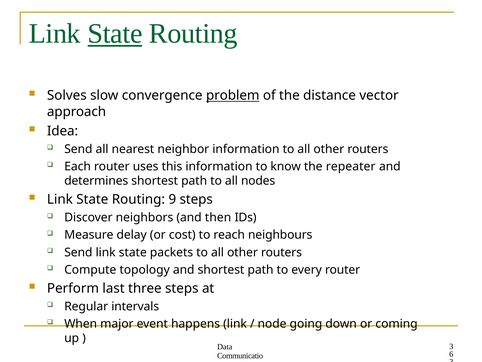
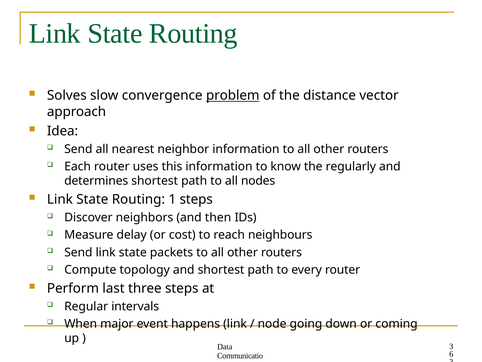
State at (115, 34) underline: present -> none
repeater: repeater -> regularly
9: 9 -> 1
